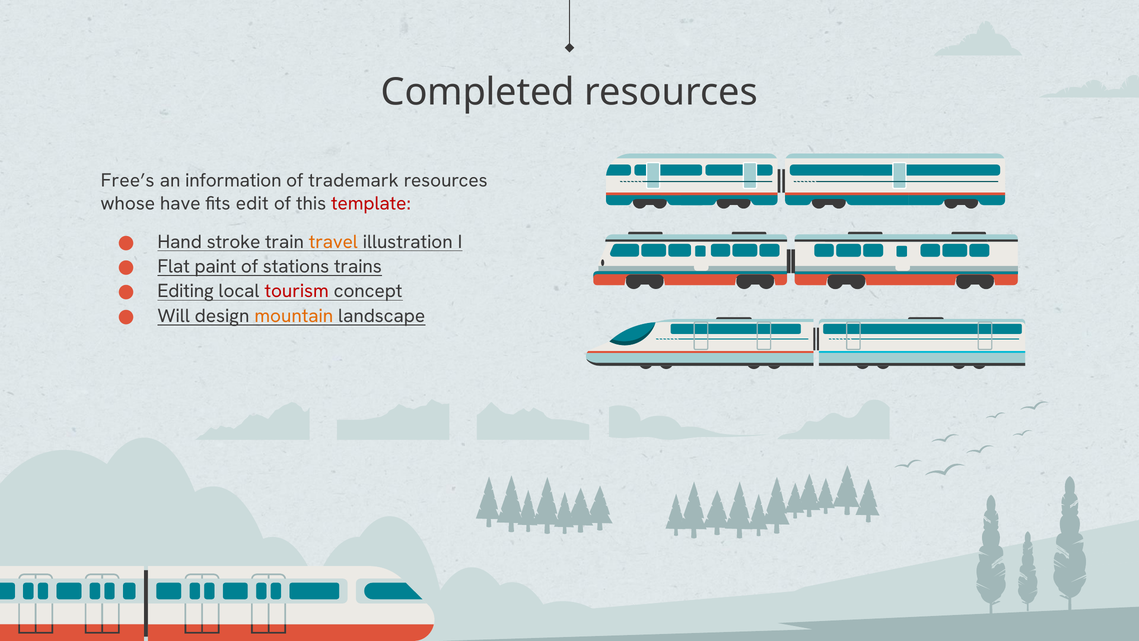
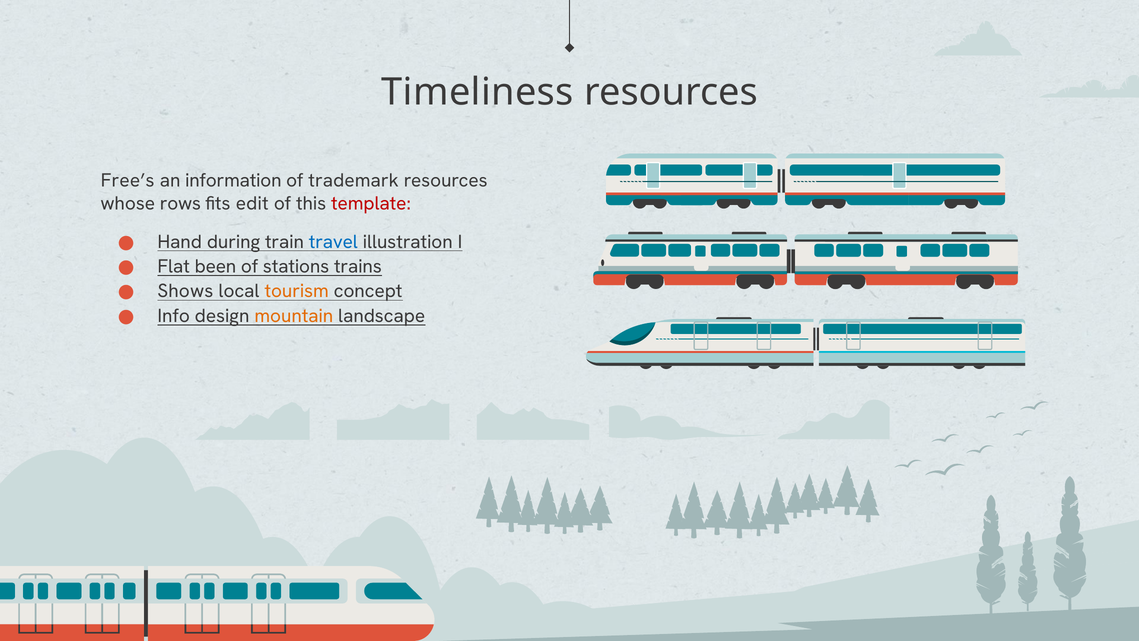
Completed: Completed -> Timeliness
have: have -> rows
stroke: stroke -> during
travel colour: orange -> blue
paint: paint -> been
Editing: Editing -> Shows
tourism colour: red -> orange
Will: Will -> Info
